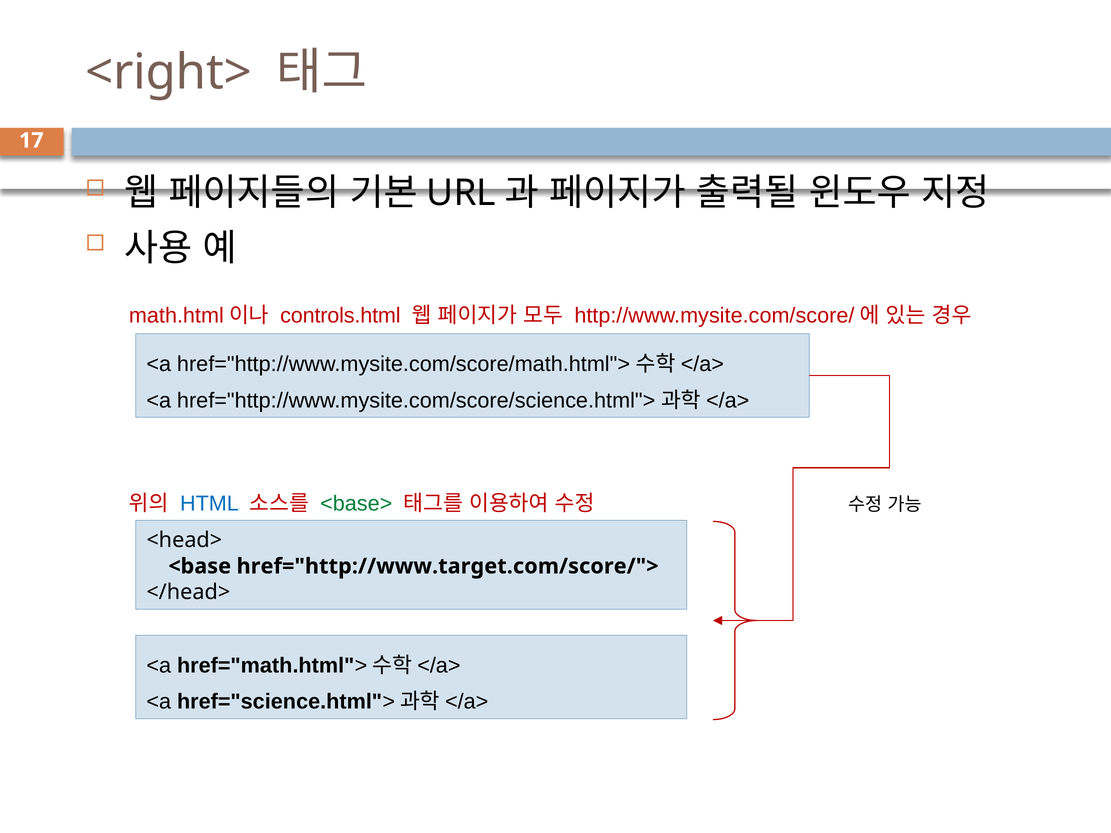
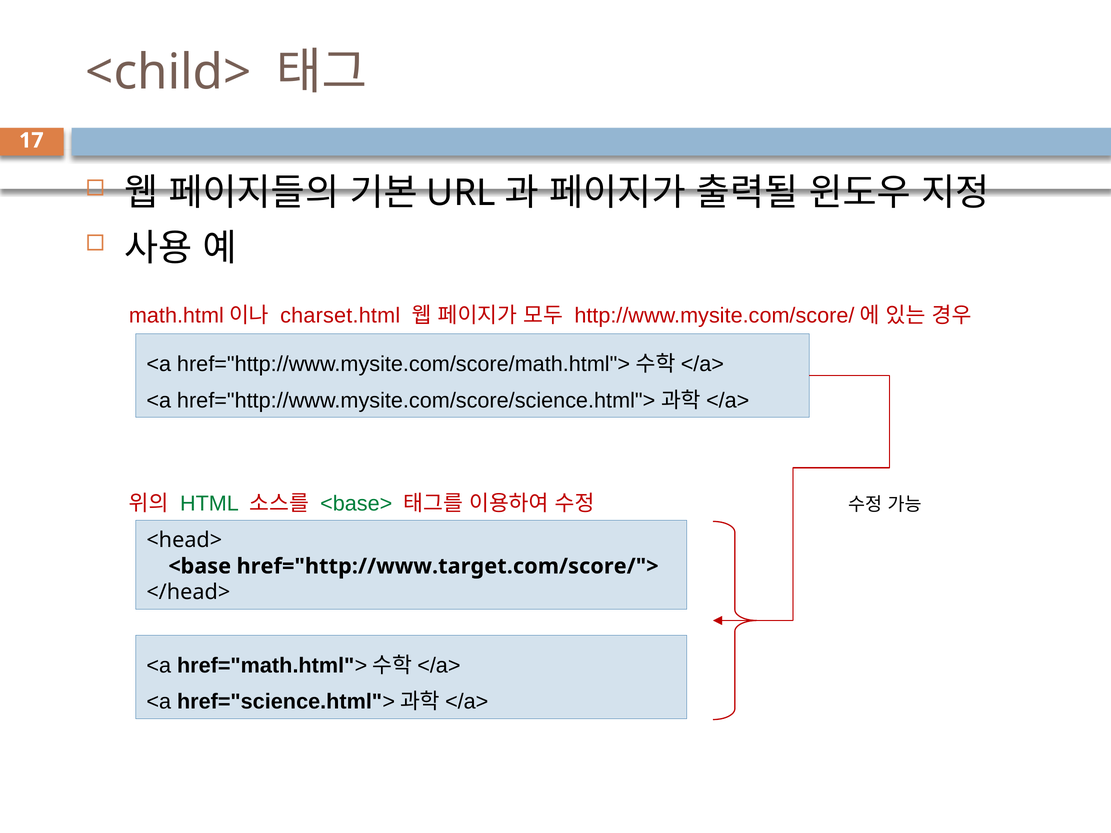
<right>: <right> -> <child>
controls.html: controls.html -> charset.html
HTML colour: blue -> green
